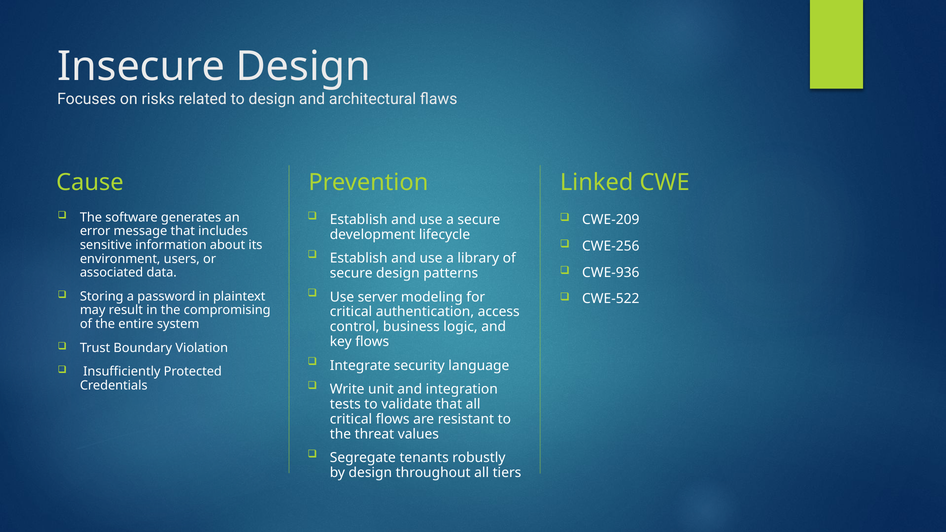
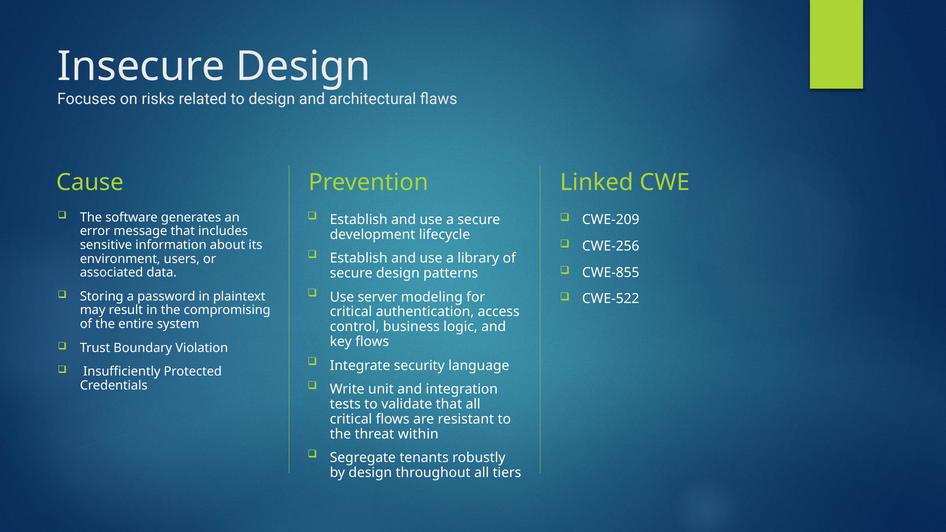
CWE-936: CWE-936 -> CWE-855
values: values -> within
